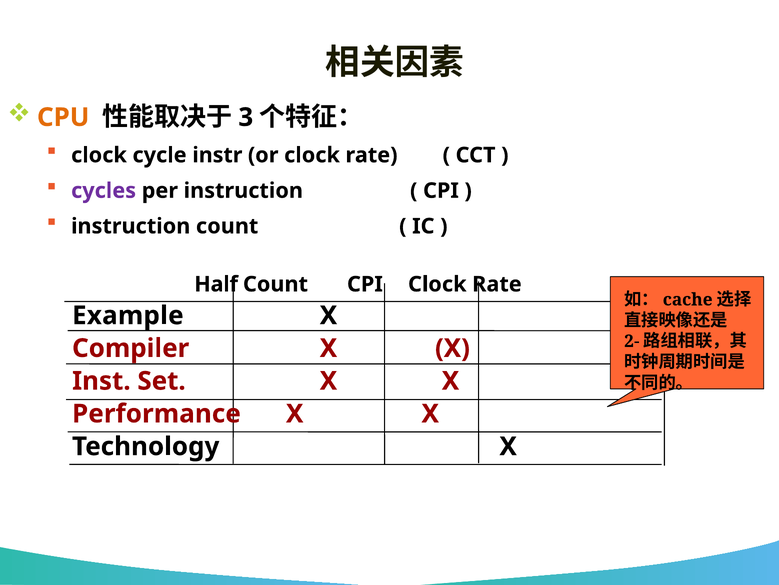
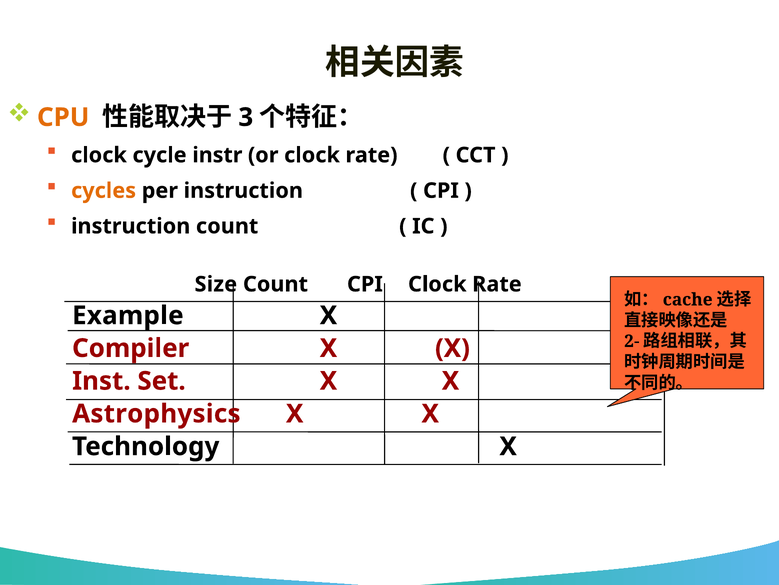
cycles colour: purple -> orange
Half: Half -> Size
Performance: Performance -> Astrophysics
